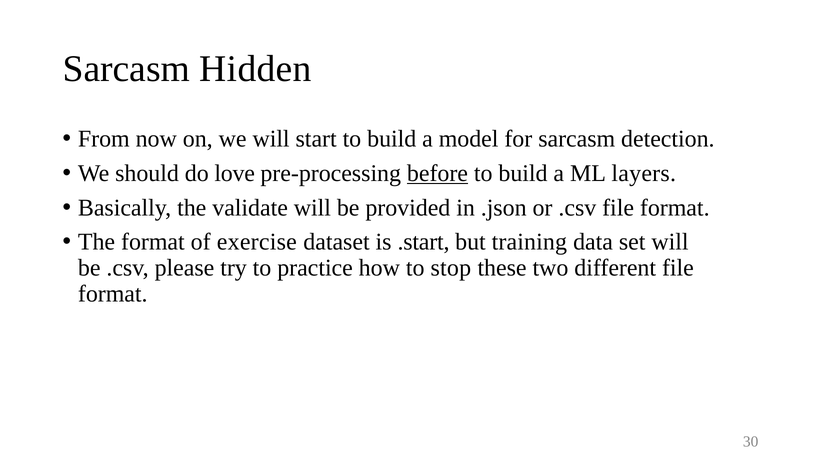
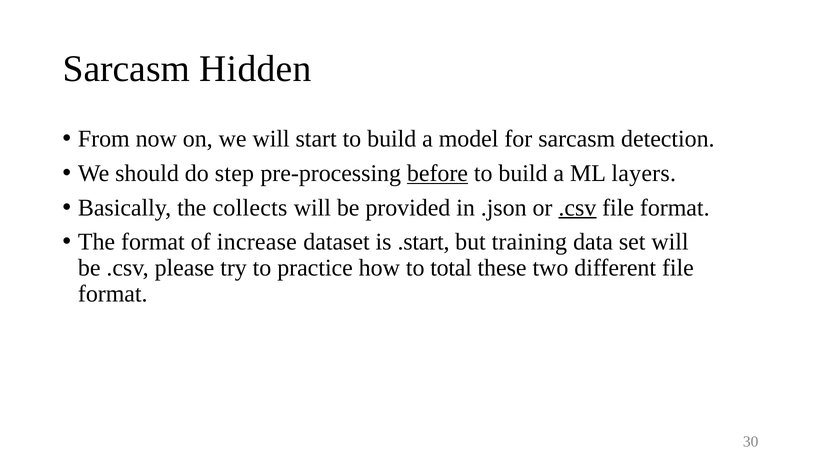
love: love -> step
validate: validate -> collects
.csv at (577, 208) underline: none -> present
exercise: exercise -> increase
stop: stop -> total
